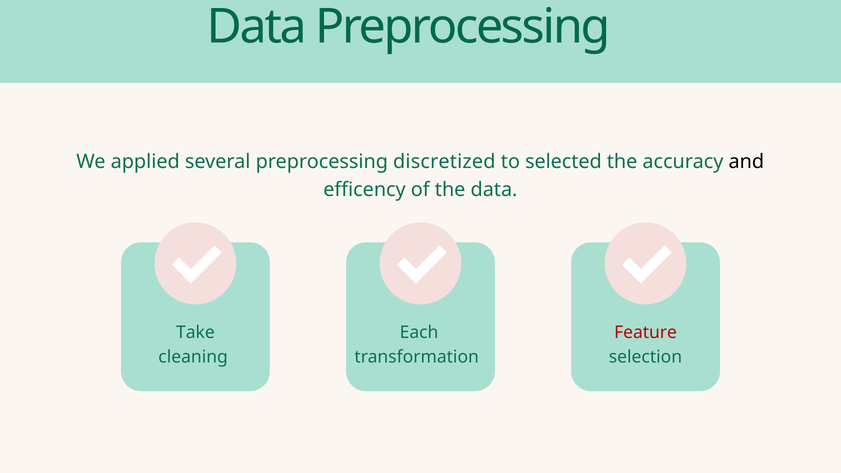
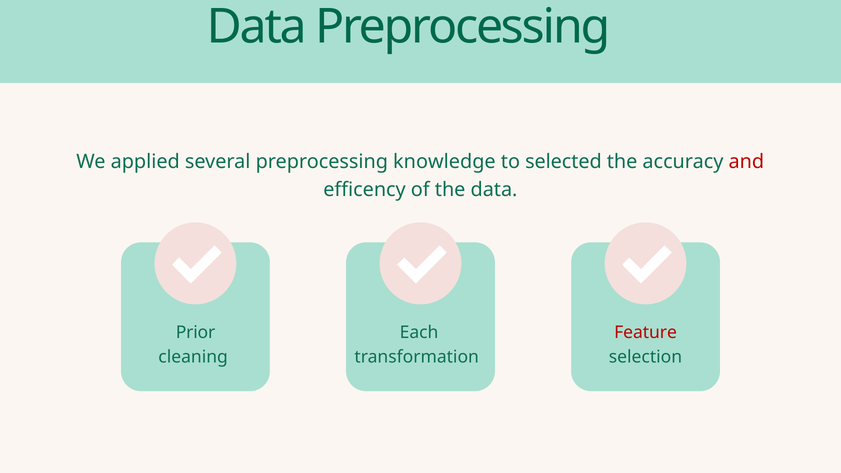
discretized: discretized -> knowledge
and colour: black -> red
Take: Take -> Prior
